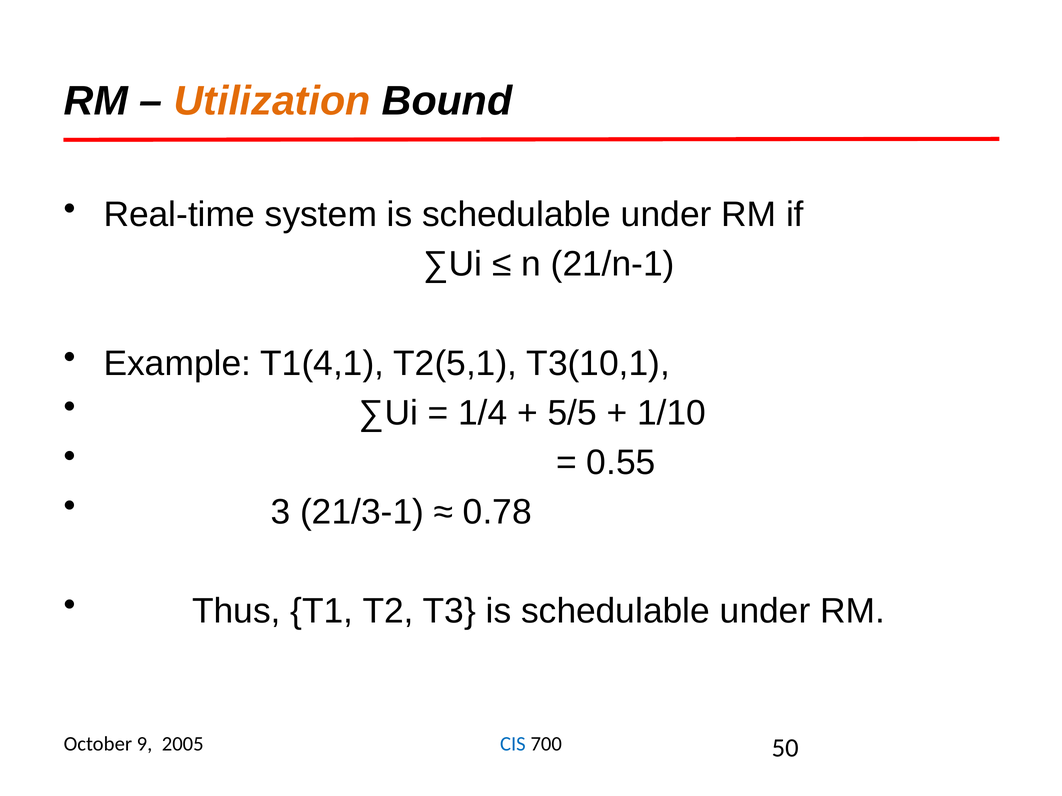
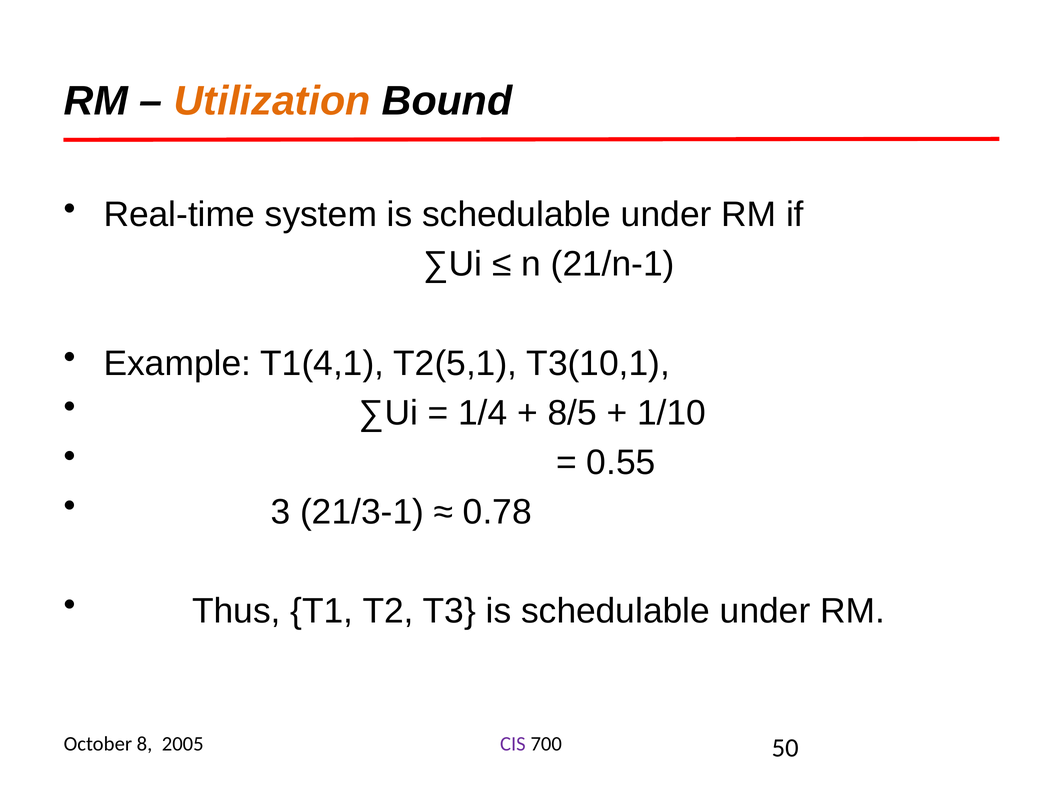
5/5: 5/5 -> 8/5
9: 9 -> 8
CIS colour: blue -> purple
